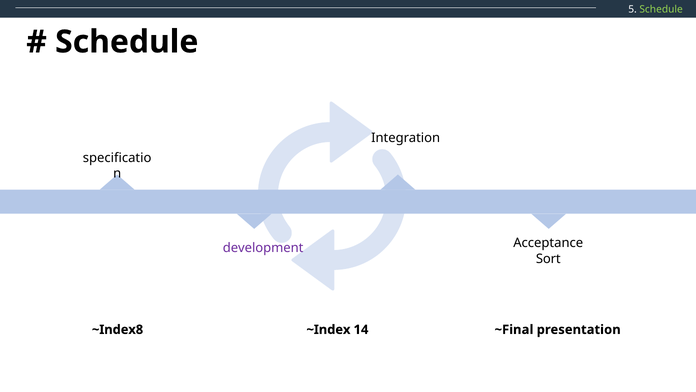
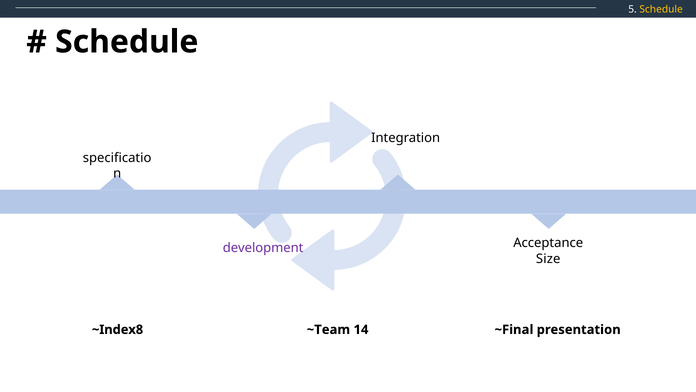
Schedule at (661, 10) colour: light green -> yellow
Sort: Sort -> Size
~Index: ~Index -> ~Team
